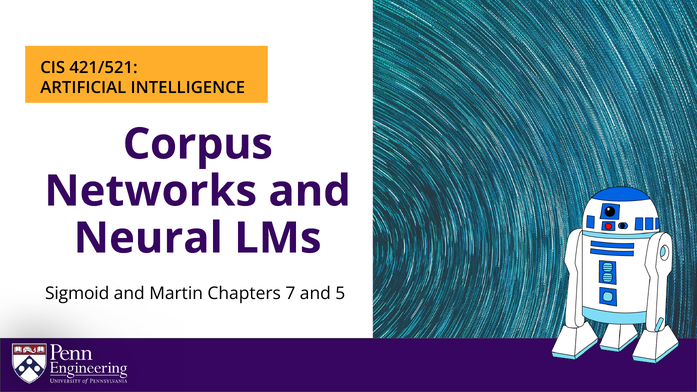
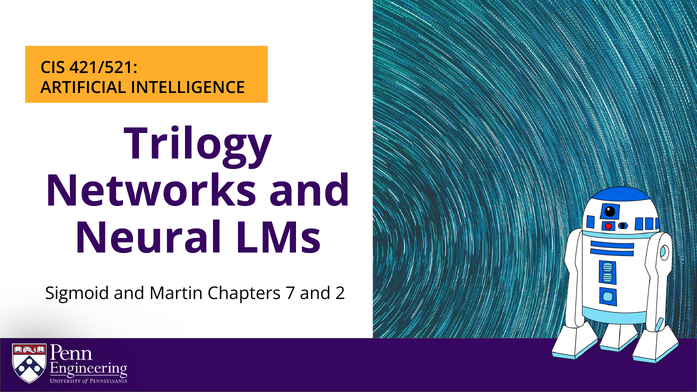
Corpus: Corpus -> Trilogy
5: 5 -> 2
